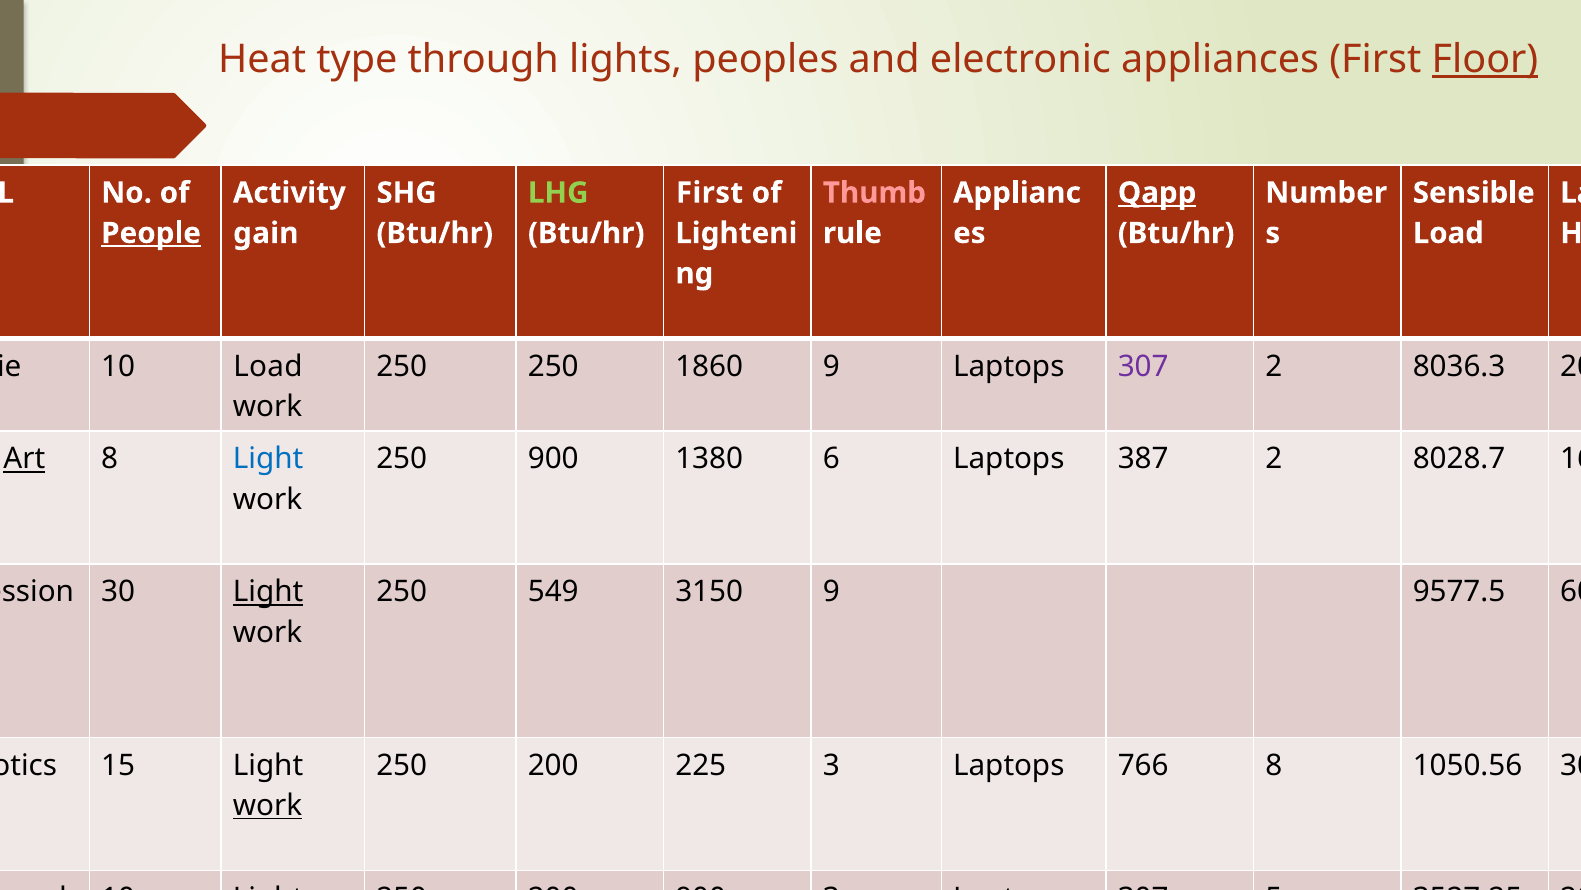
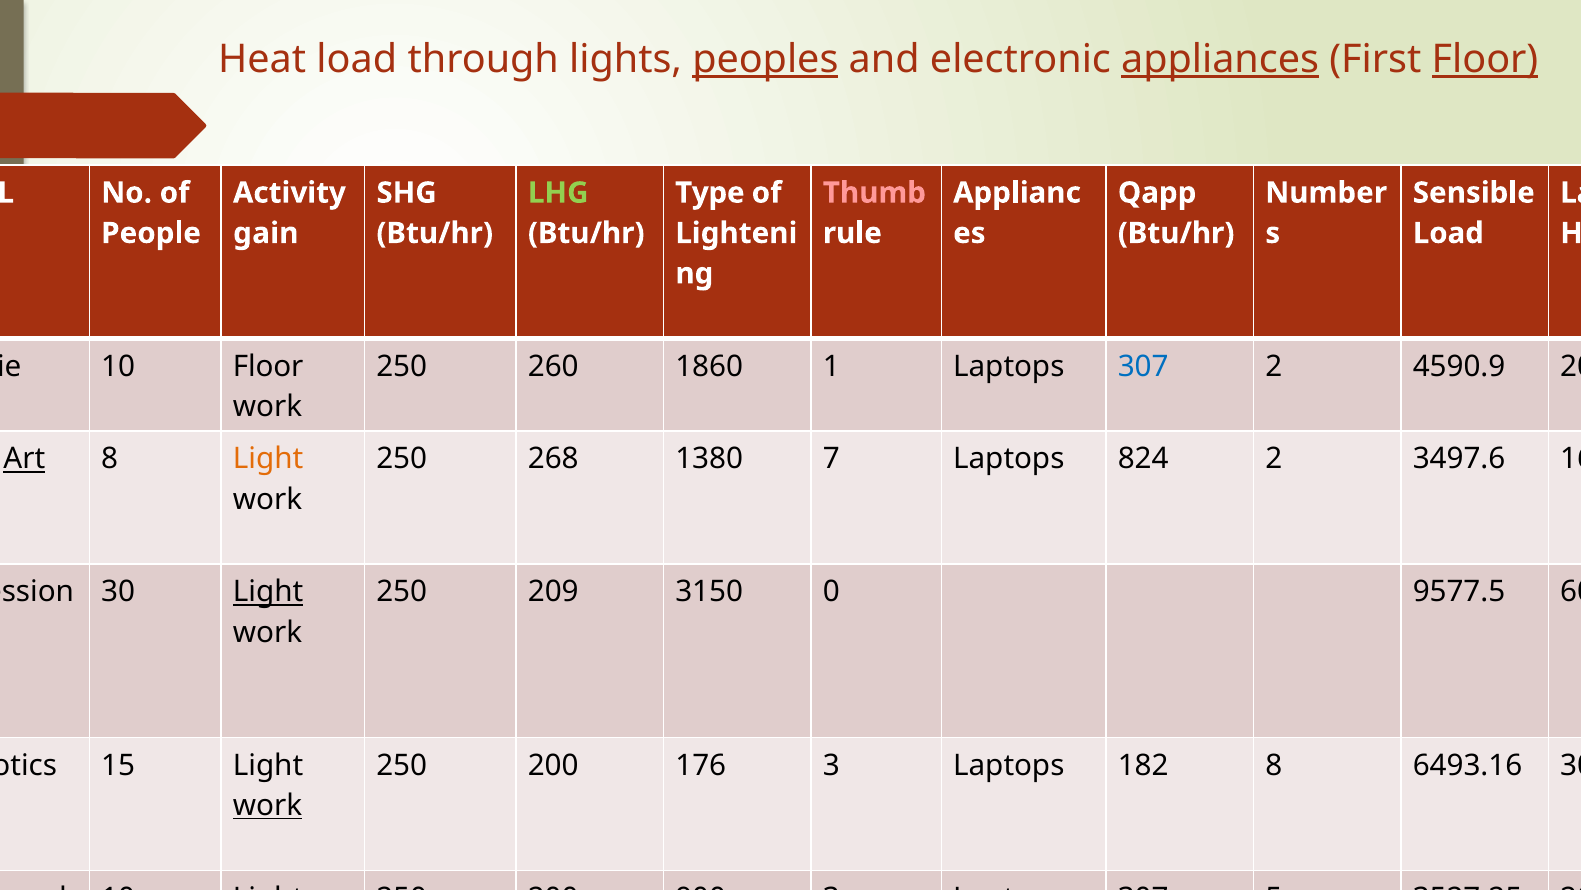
Heat type: type -> load
peoples underline: none -> present
appliances underline: none -> present
First at (710, 193): First -> Type
Qapp underline: present -> none
People underline: present -> none
10 Load: Load -> Floor
250 250: 250 -> 260
1860 9: 9 -> 1
307 at (1143, 366) colour: purple -> blue
8036.3: 8036.3 -> 4590.9
Light at (268, 459) colour: blue -> orange
250 900: 900 -> 268
6: 6 -> 7
387: 387 -> 824
8028.7: 8028.7 -> 3497.6
549: 549 -> 209
3150 9: 9 -> 0
225: 225 -> 176
766: 766 -> 182
1050.56: 1050.56 -> 6493.16
